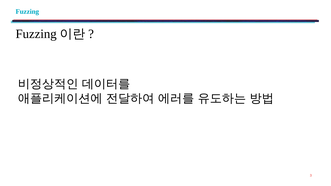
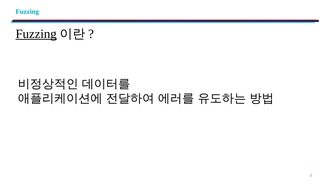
Fuzzing at (36, 34) underline: none -> present
